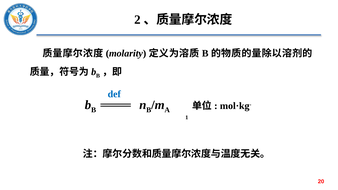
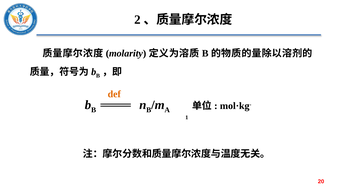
def colour: blue -> orange
